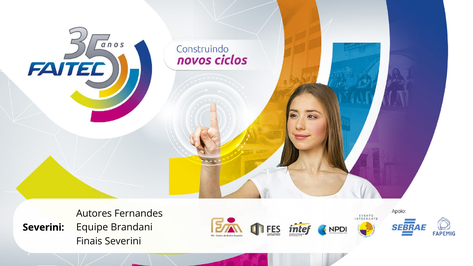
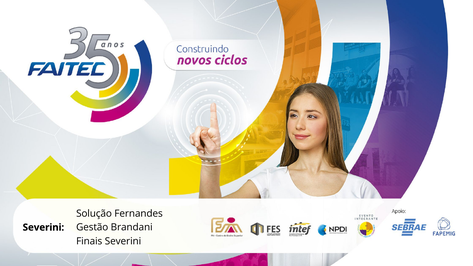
Autores: Autores -> Solução
Equipe: Equipe -> Gestão
